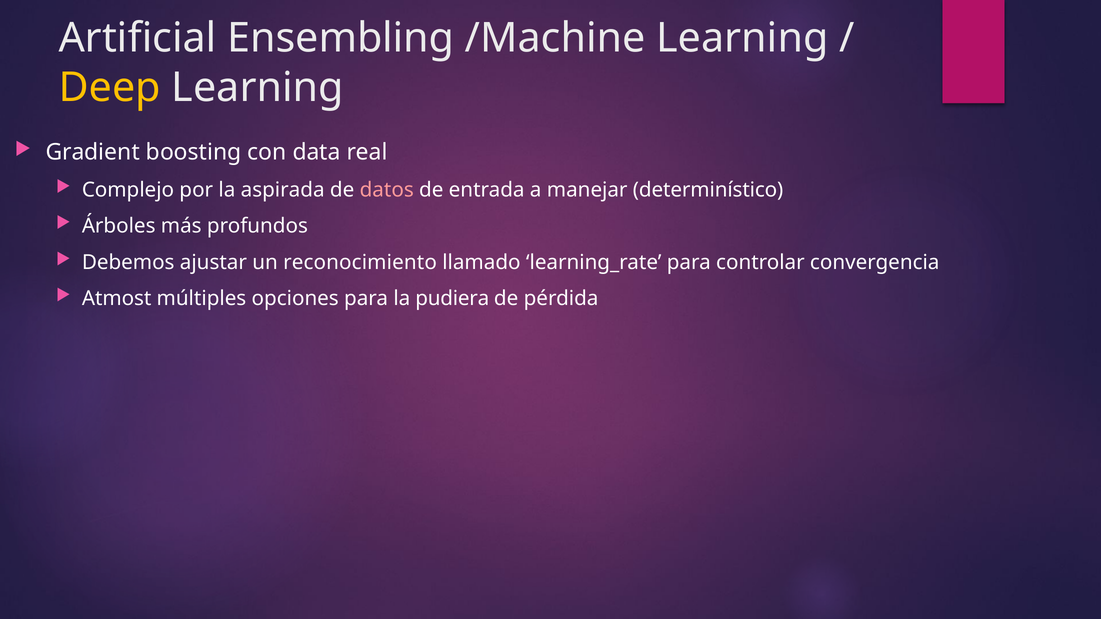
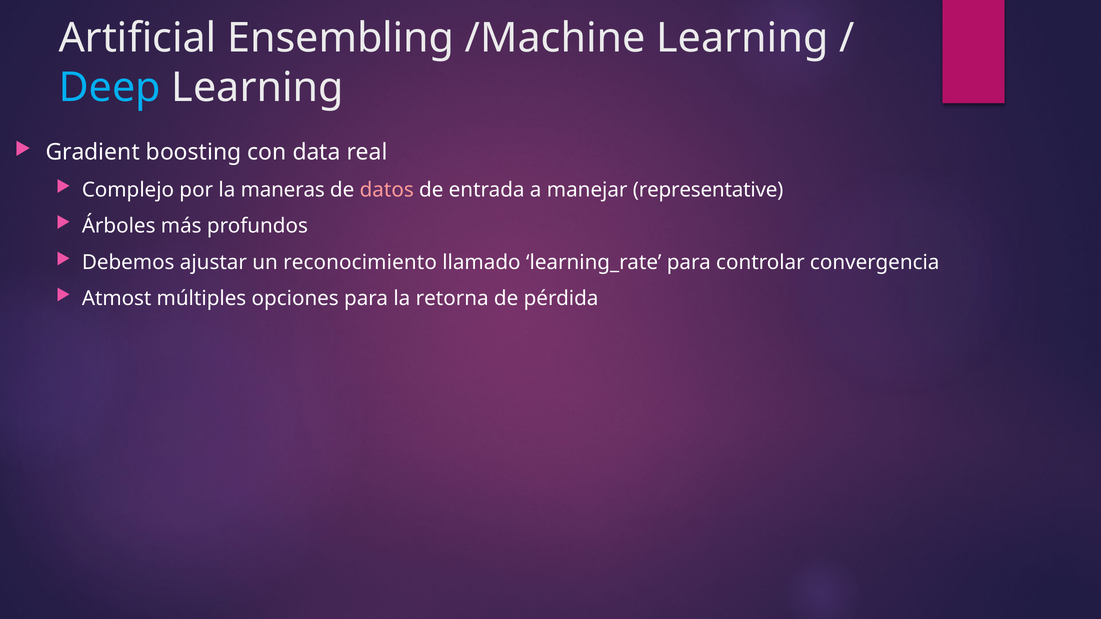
Deep colour: yellow -> light blue
aspirada: aspirada -> maneras
determinístico: determinístico -> representative
pudiera: pudiera -> retorna
